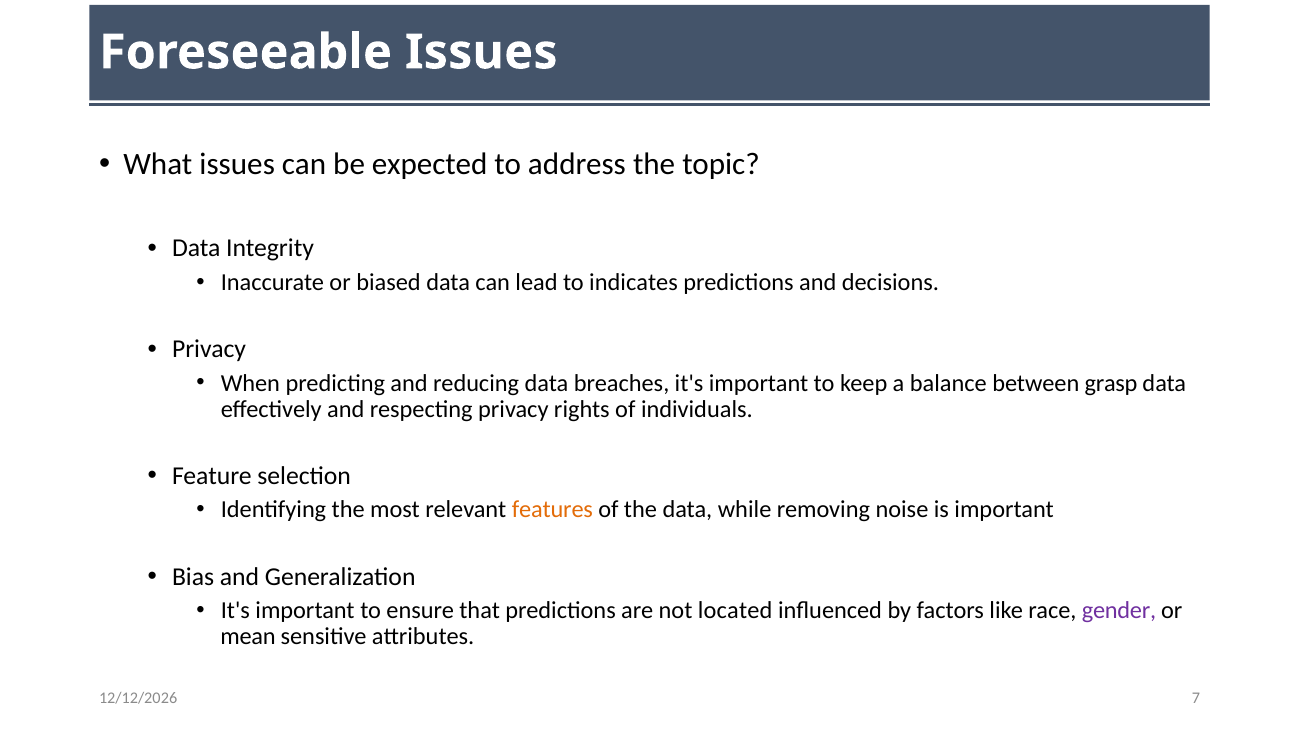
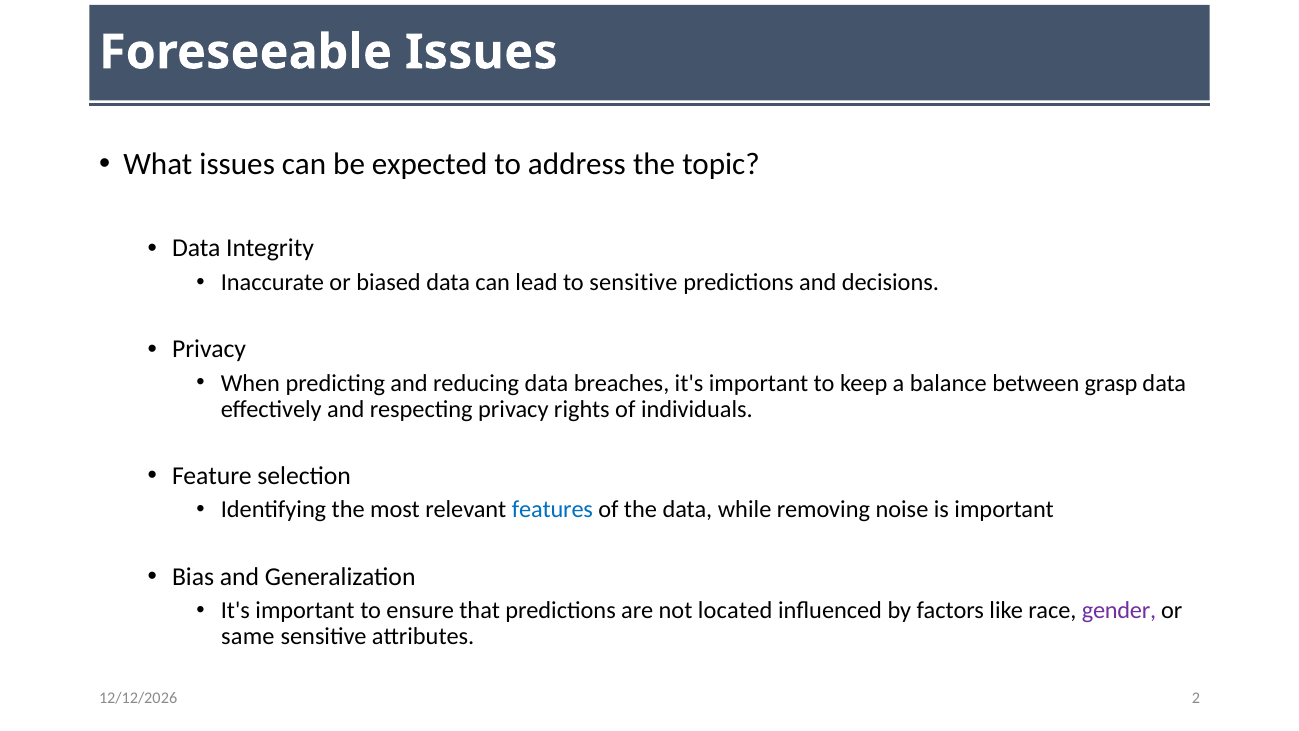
to indicates: indicates -> sensitive
features colour: orange -> blue
mean: mean -> same
7: 7 -> 2
